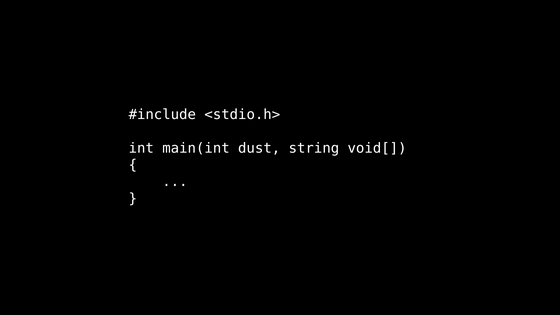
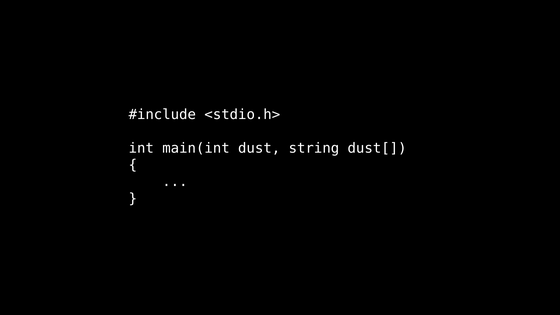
void[: void[ -> dust[
